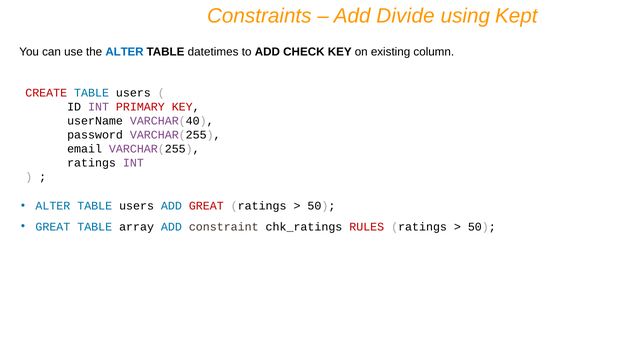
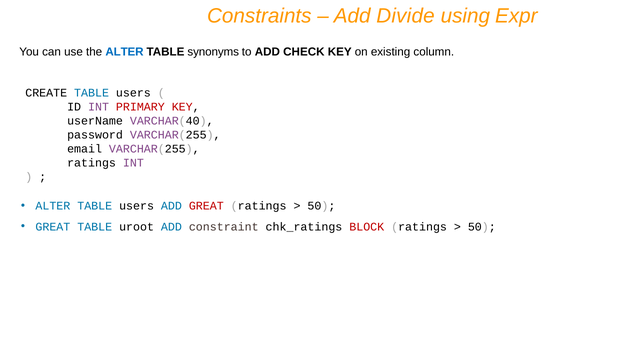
Kept: Kept -> Expr
datetimes: datetimes -> synonyms
CREATE colour: red -> black
array: array -> uroot
RULES: RULES -> BLOCK
